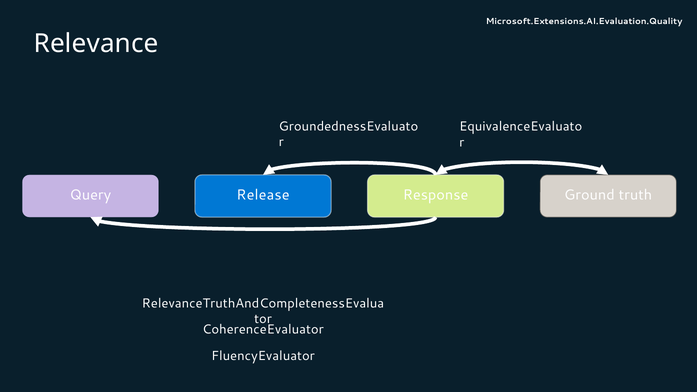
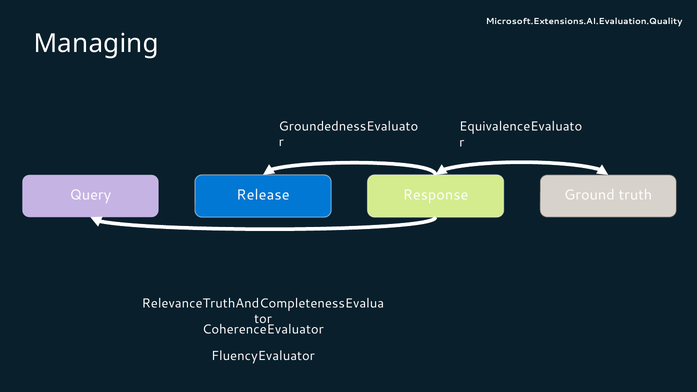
Relevance: Relevance -> Managing
